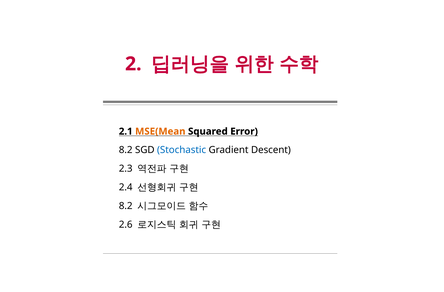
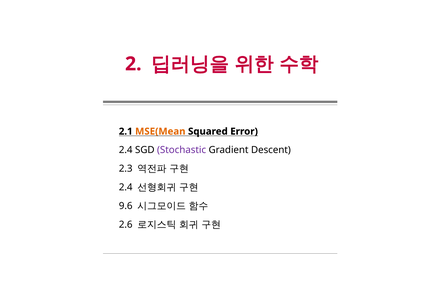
8.2 at (126, 150): 8.2 -> 2.4
Stochastic colour: blue -> purple
8.2 at (126, 206): 8.2 -> 9.6
